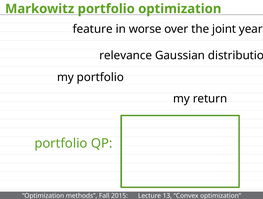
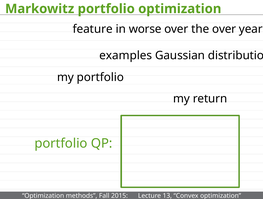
the joint: joint -> over
relevance: relevance -> examples
